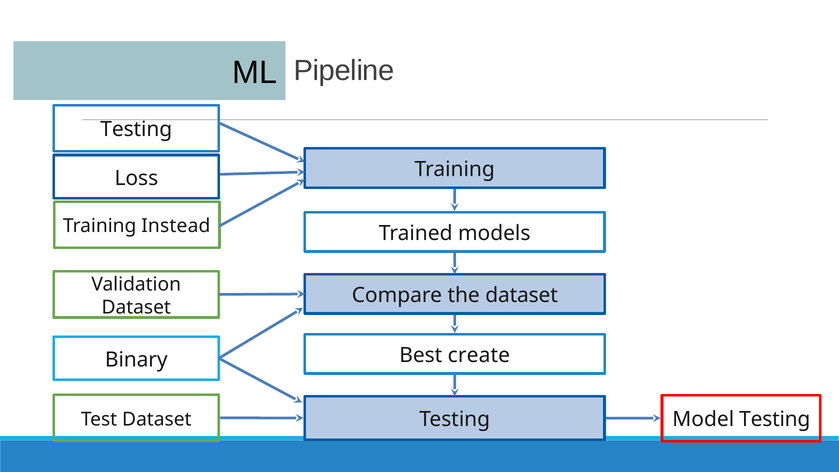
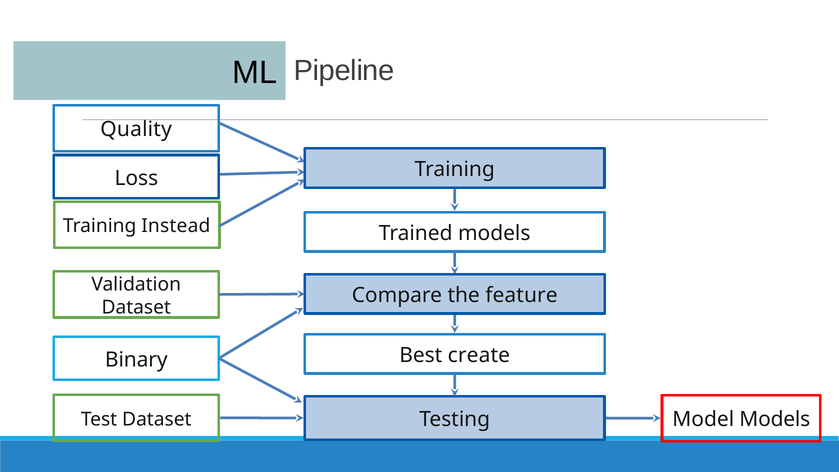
Testing at (136, 130): Testing -> Quality
the dataset: dataset -> feature
Model Testing: Testing -> Models
